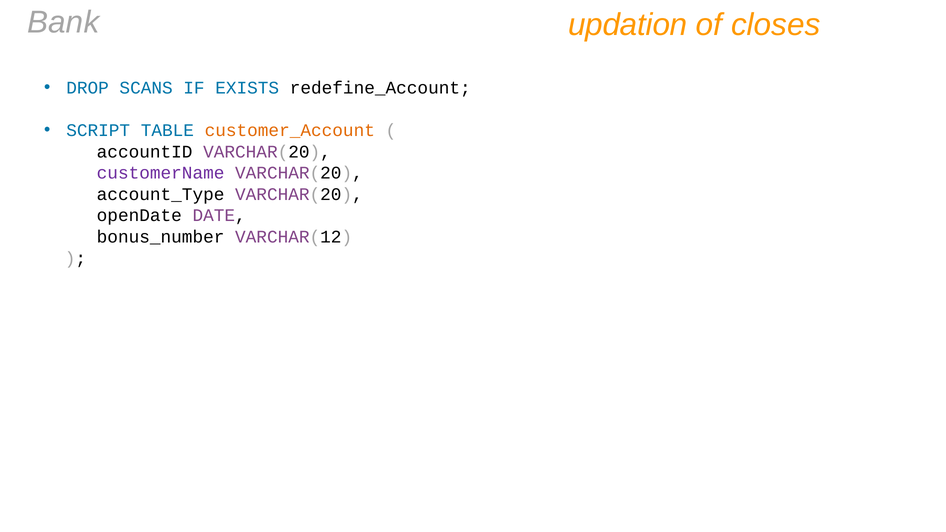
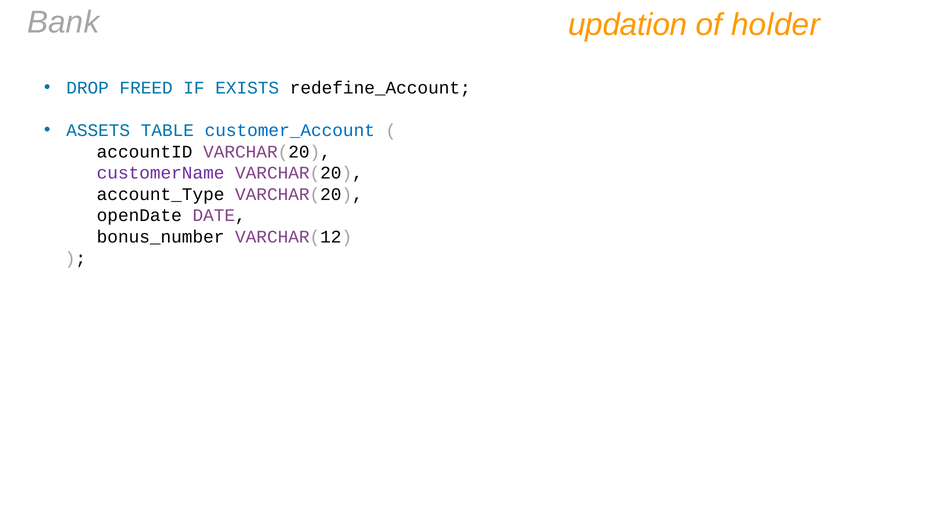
closes: closes -> holder
SCANS: SCANS -> FREED
SCRIPT: SCRIPT -> ASSETS
customer_Account colour: orange -> blue
